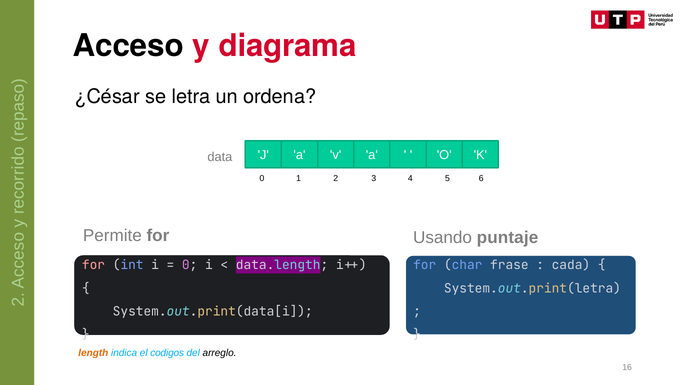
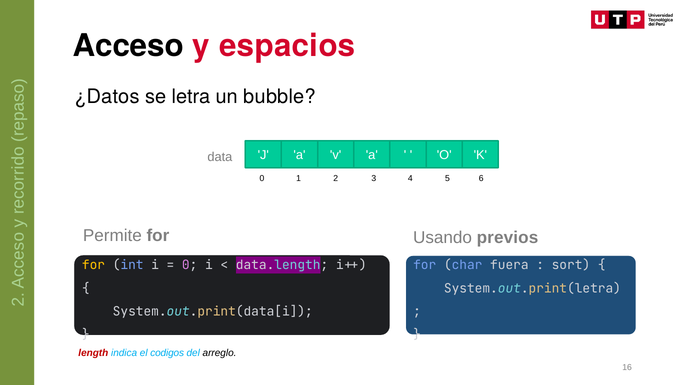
diagrama: diagrama -> espacios
¿César: ¿César -> ¿Datos
ordena: ordena -> bubble
puntaje: puntaje -> previos
for at (94, 265) colour: pink -> yellow
frase: frase -> fuera
cada: cada -> sort
length colour: orange -> red
